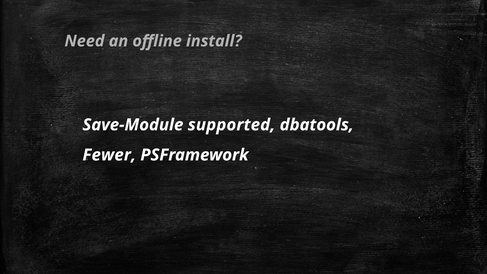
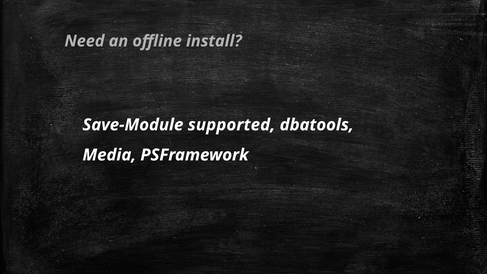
Fewer: Fewer -> Media
